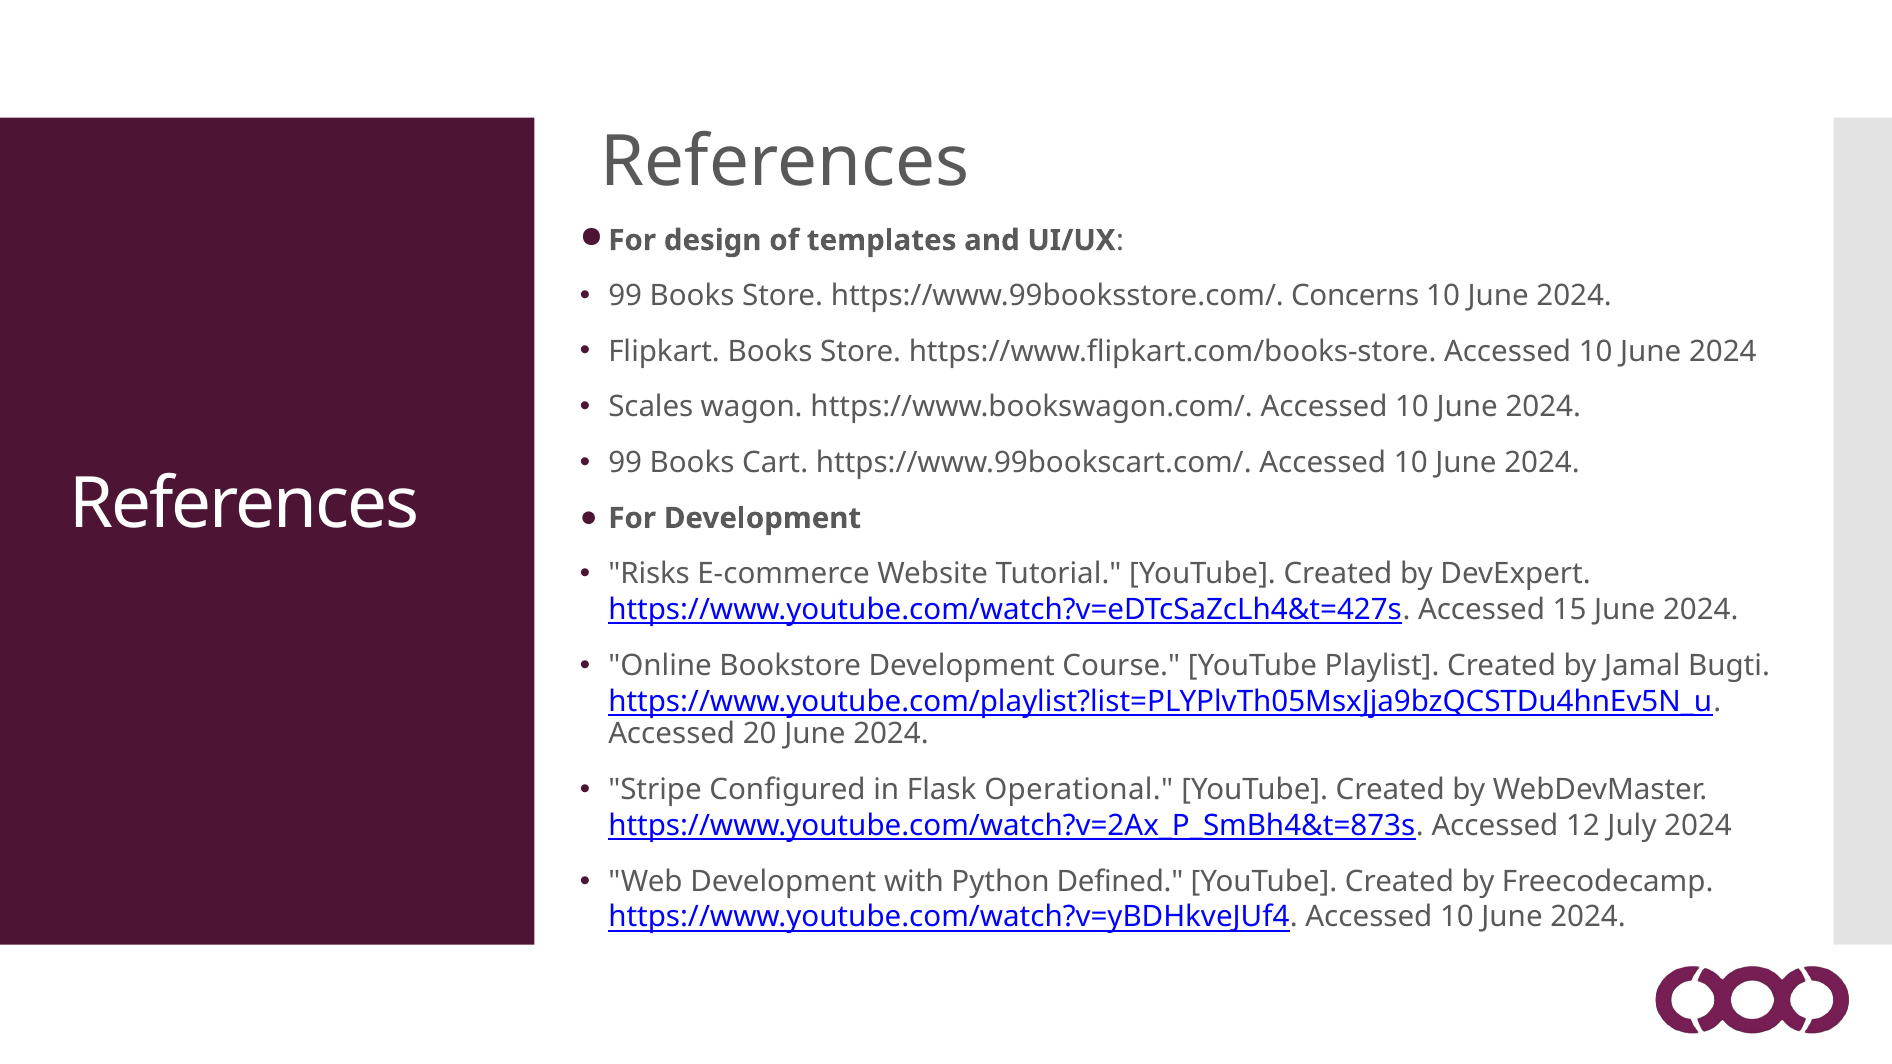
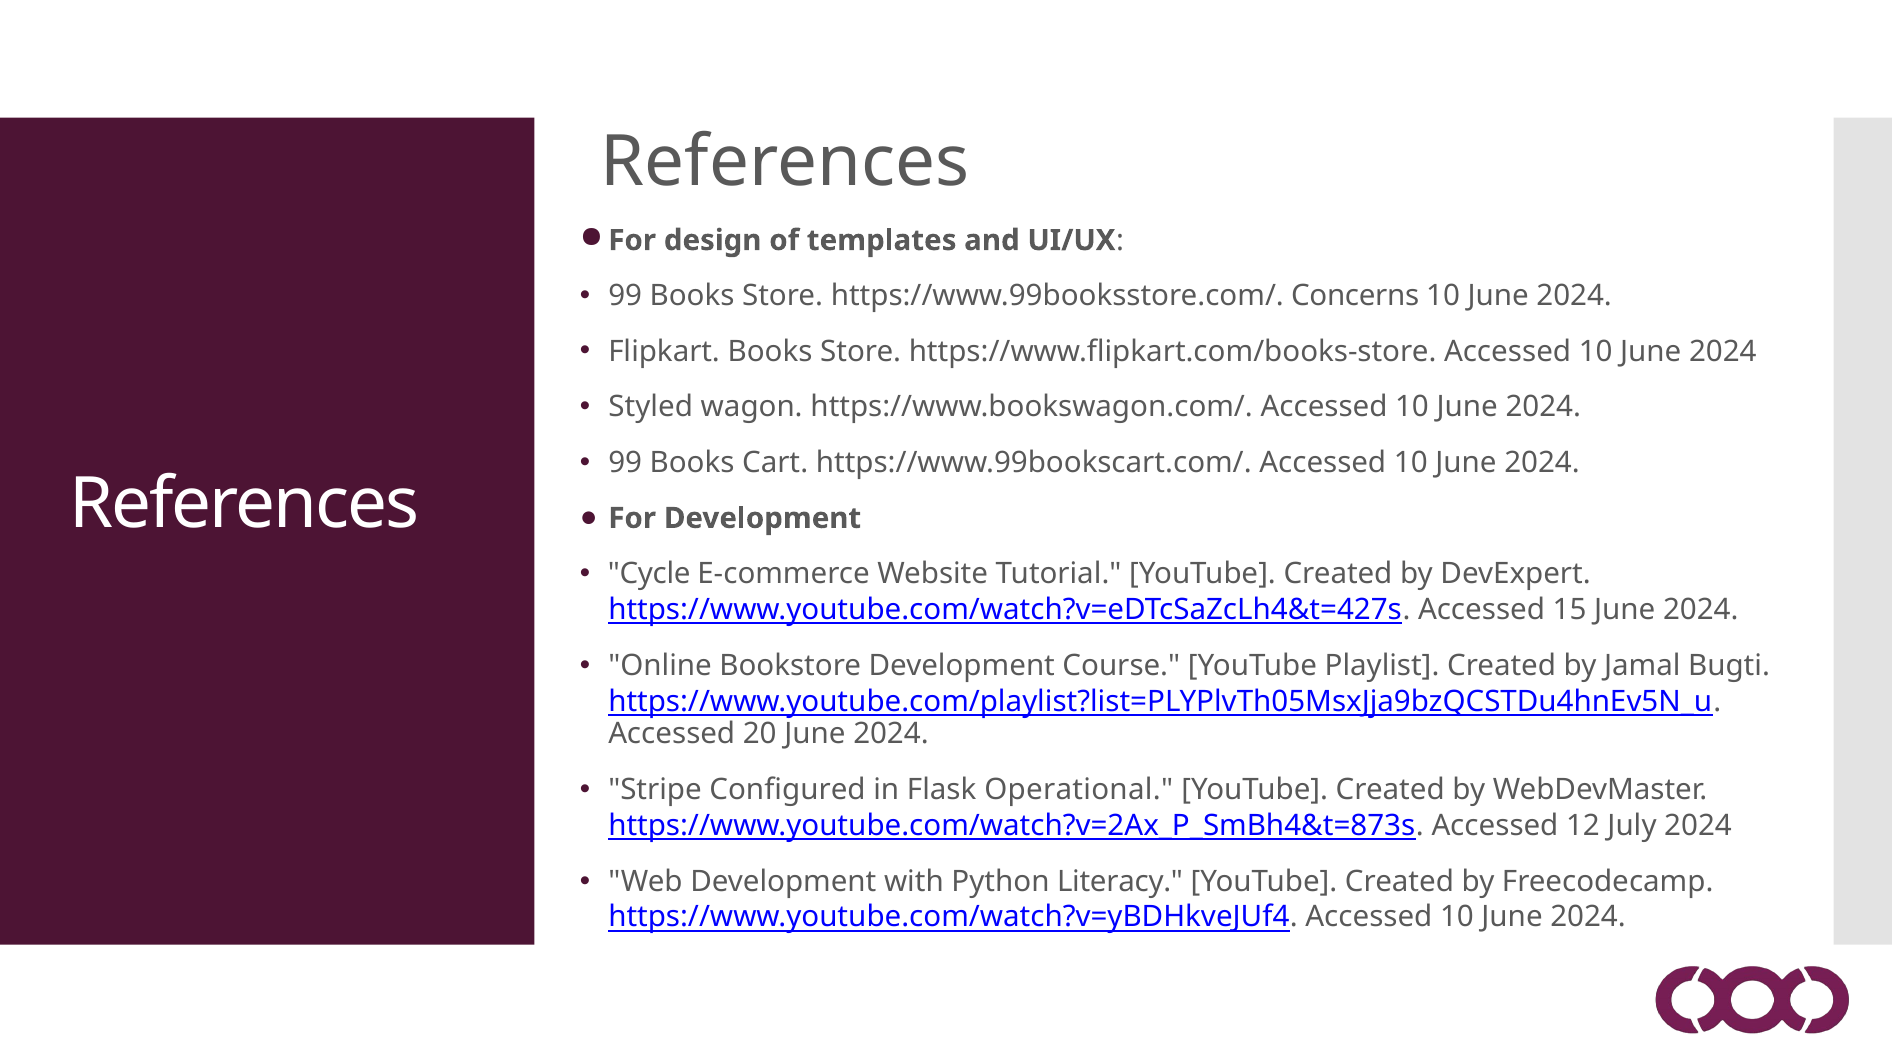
Scales: Scales -> Styled
Risks: Risks -> Cycle
Defined: Defined -> Literacy
